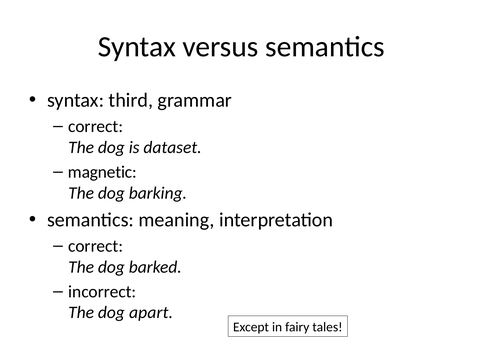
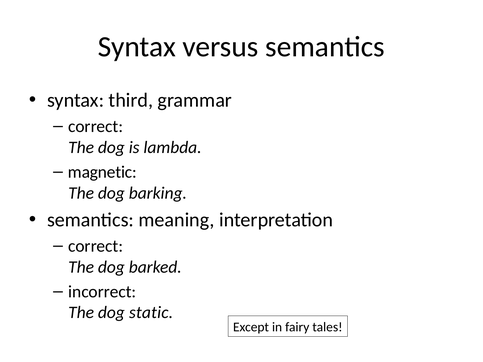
dataset: dataset -> lambda
apart: apart -> static
